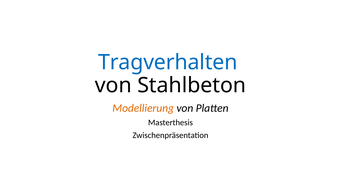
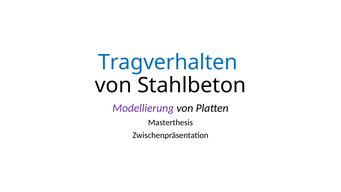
Modellierung colour: orange -> purple
